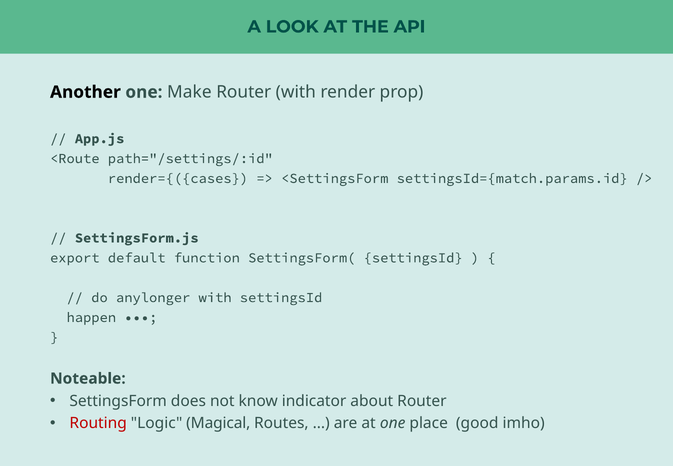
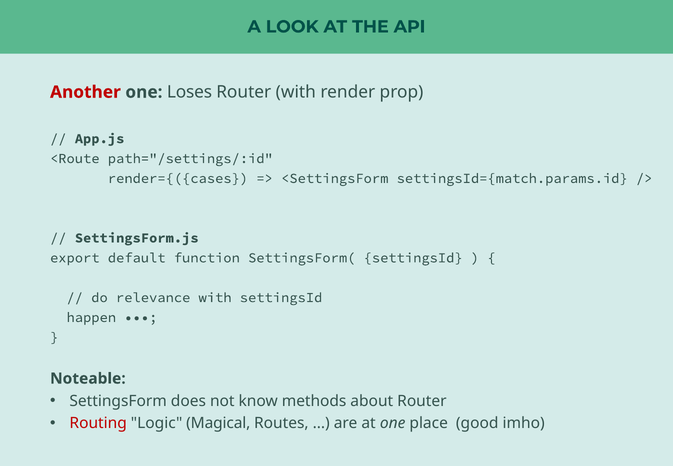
Another colour: black -> red
Make: Make -> Loses
anylonger: anylonger -> relevance
indicator: indicator -> methods
